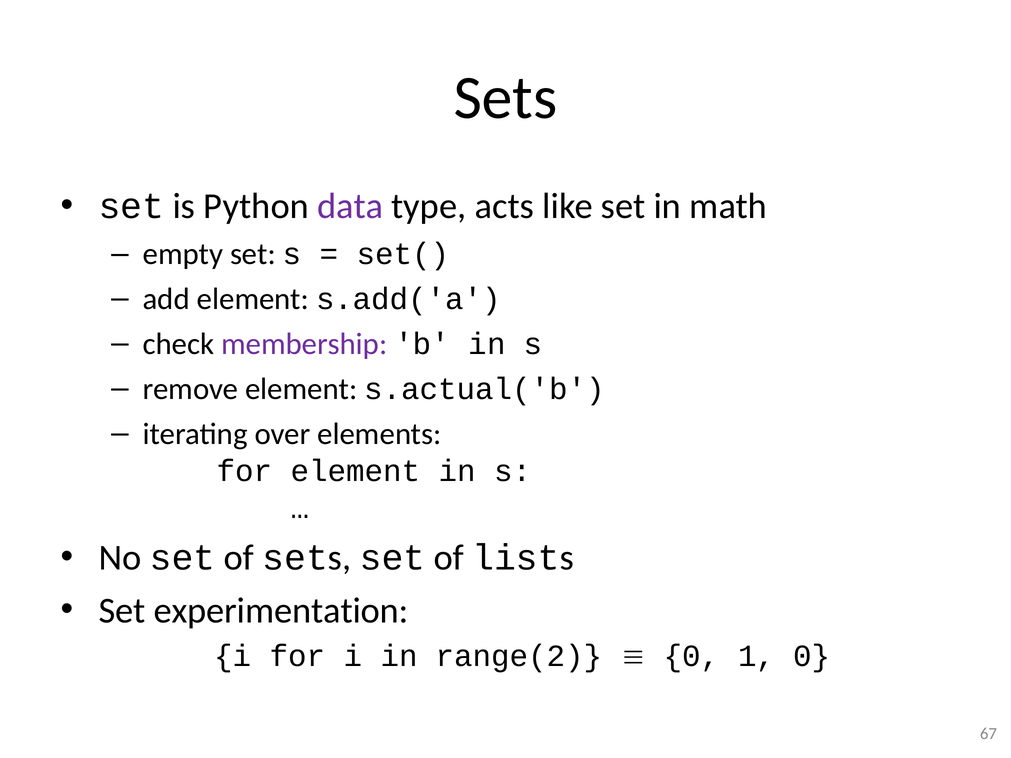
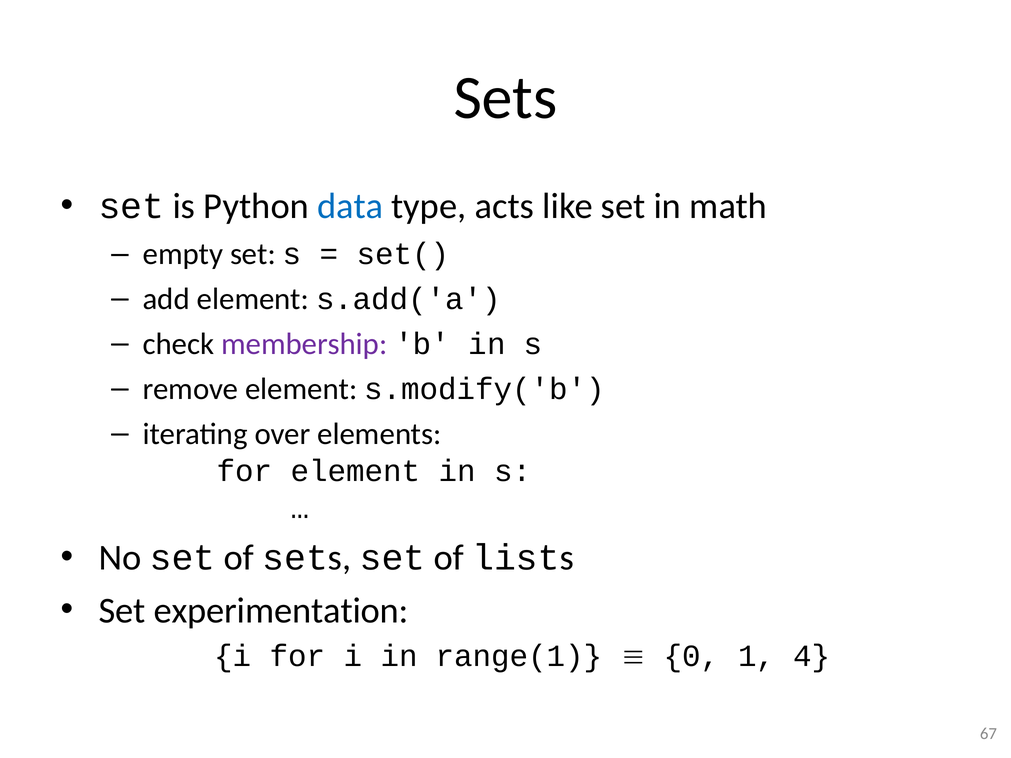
data colour: purple -> blue
s.actual('b: s.actual('b -> s.modify('b
range(2: range(2 -> range(1
1 0: 0 -> 4
